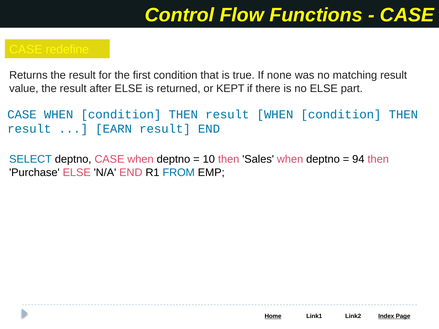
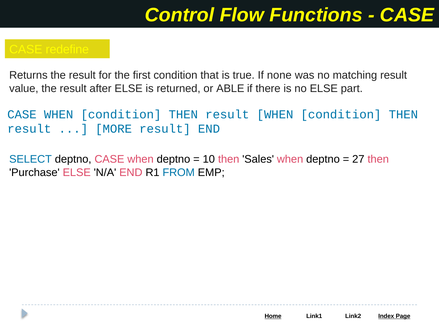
KEPT: KEPT -> ABLE
EARN: EARN -> MORE
94: 94 -> 27
